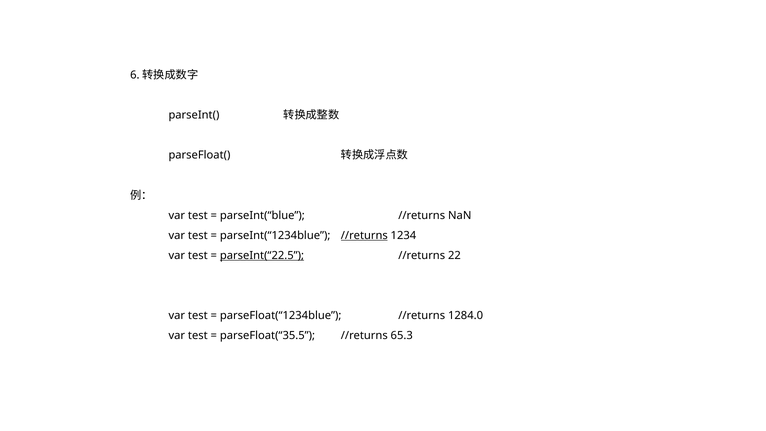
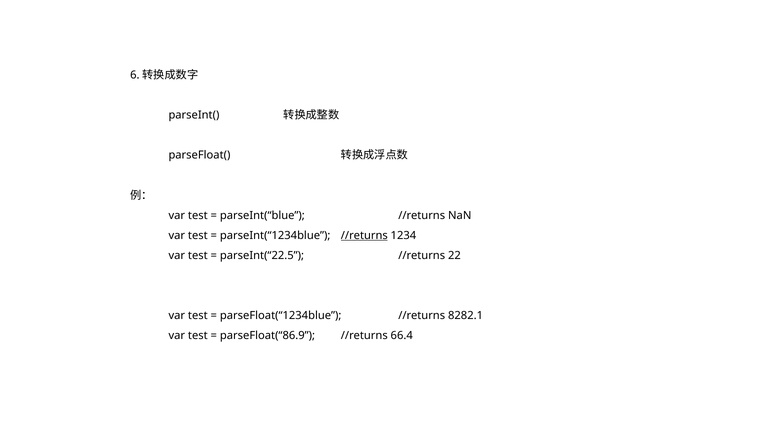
parseInt(“22.5 underline: present -> none
1284.0: 1284.0 -> 8282.1
parseFloat(“35.5: parseFloat(“35.5 -> parseFloat(“86.9
65.3: 65.3 -> 66.4
